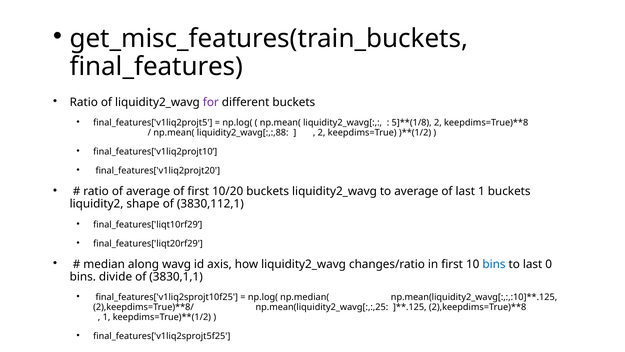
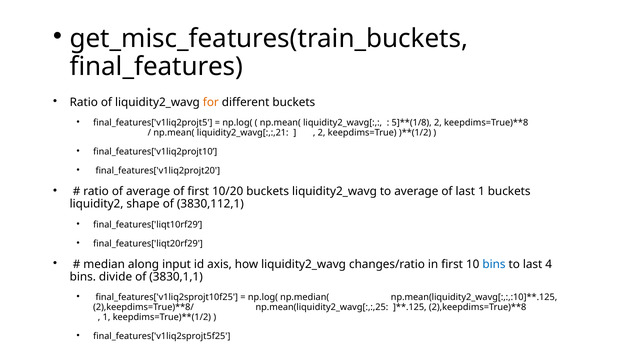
for colour: purple -> orange
liquidity2_wavg[:,:,88: liquidity2_wavg[:,:,88 -> liquidity2_wavg[:,:,21
wavg: wavg -> input
0: 0 -> 4
